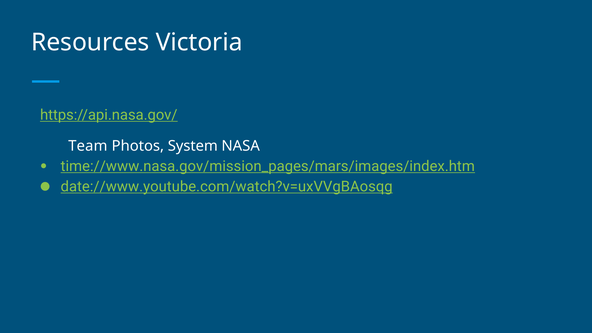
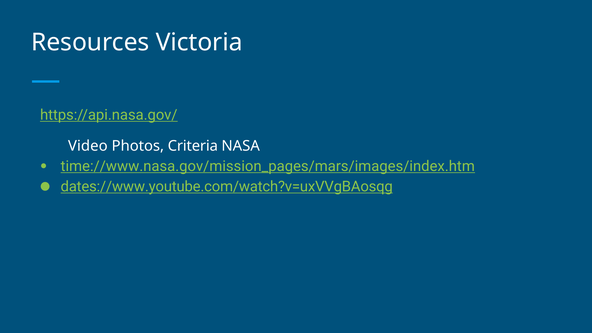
Team: Team -> Video
System: System -> Criteria
date://www.youtube.com/watch?v=uxVVgBAosqg: date://www.youtube.com/watch?v=uxVVgBAosqg -> dates://www.youtube.com/watch?v=uxVVgBAosqg
